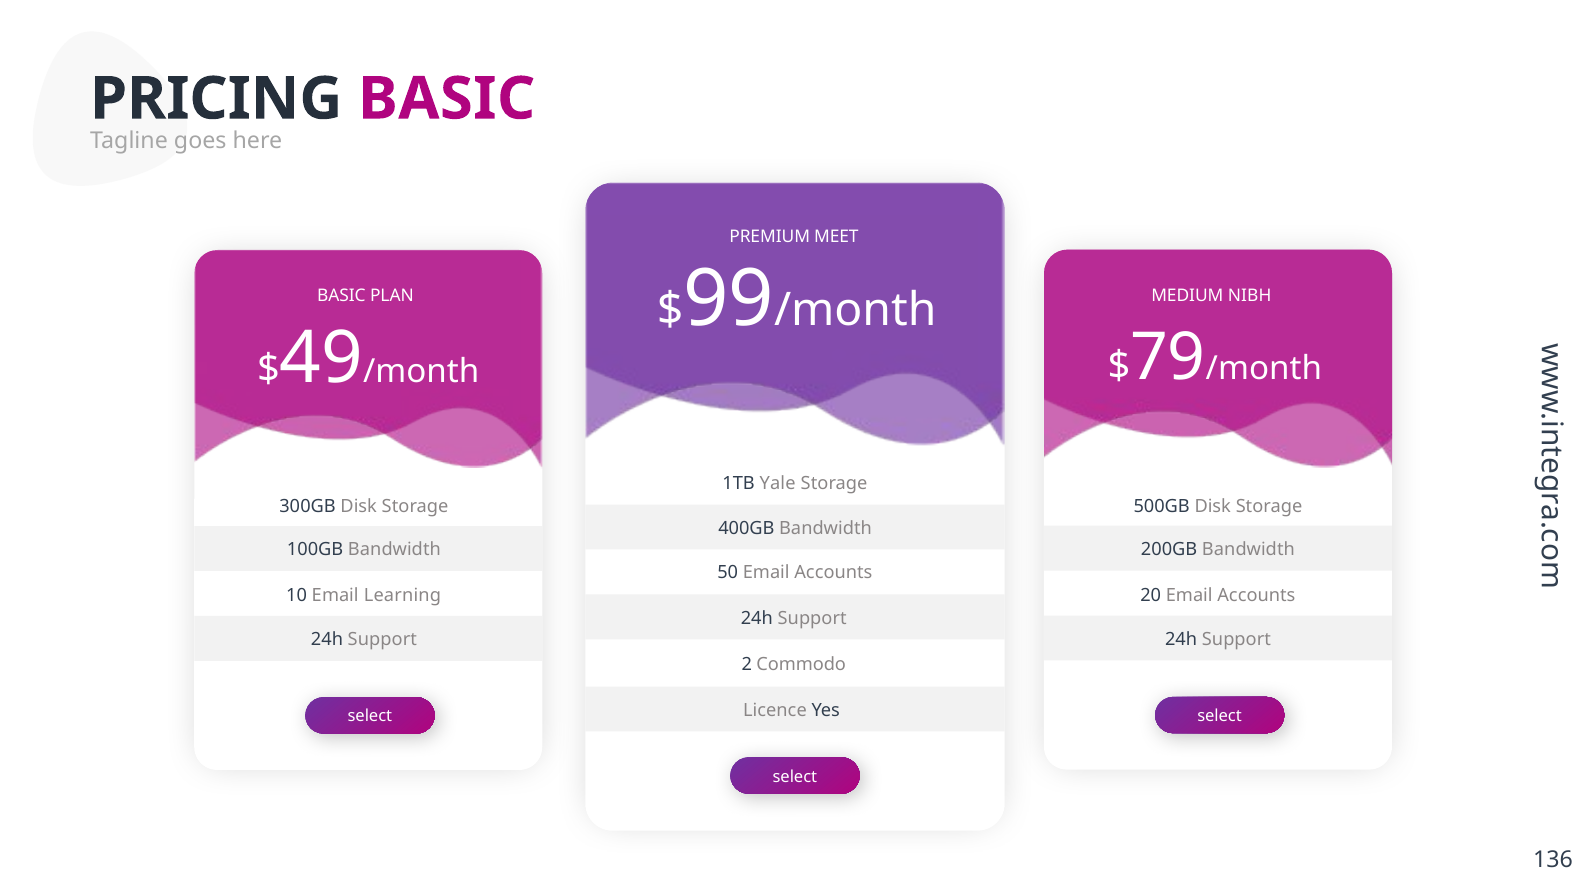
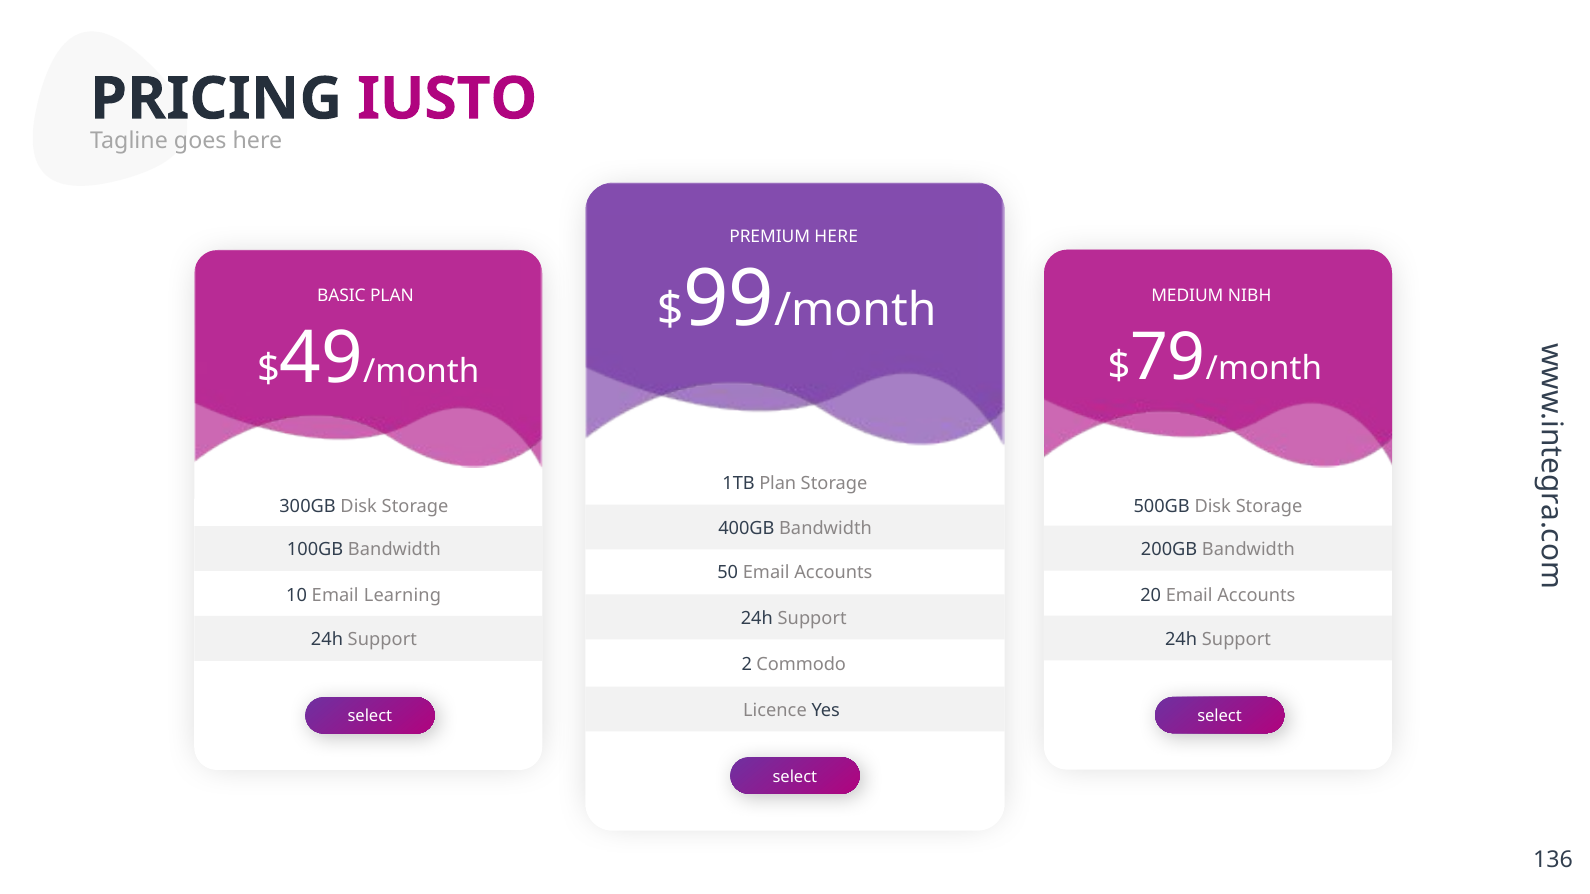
BASIC at (447, 99): BASIC -> IUSTO
PREMIUM MEET: MEET -> HERE
1TB Yale: Yale -> Plan
